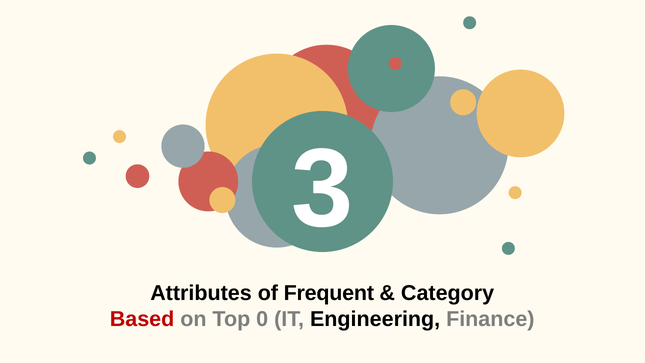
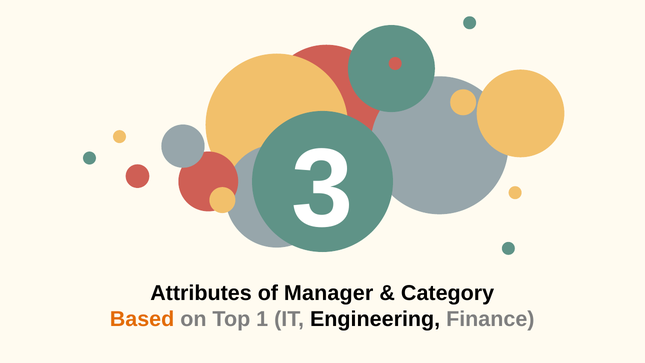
Frequent: Frequent -> Manager
Based colour: red -> orange
0: 0 -> 1
